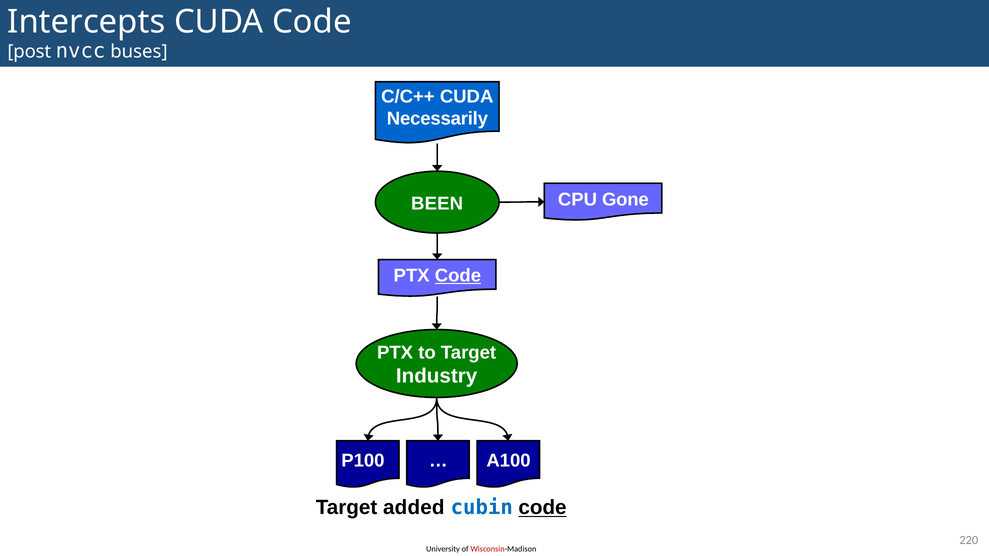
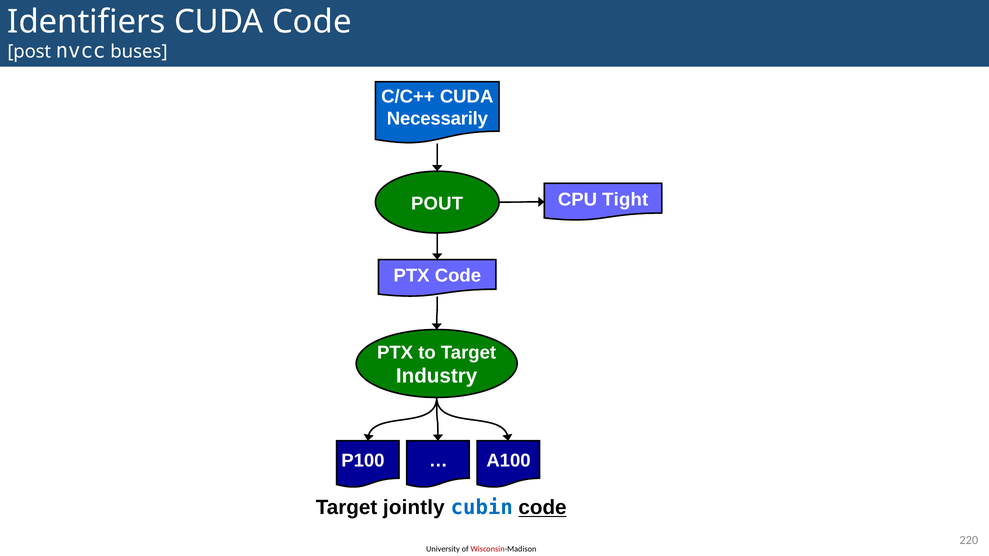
Intercepts: Intercepts -> Identifiers
Gone: Gone -> Tight
BEEN: BEEN -> POUT
Code at (458, 276) underline: present -> none
added: added -> jointly
